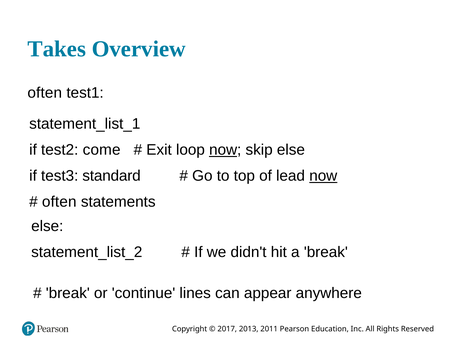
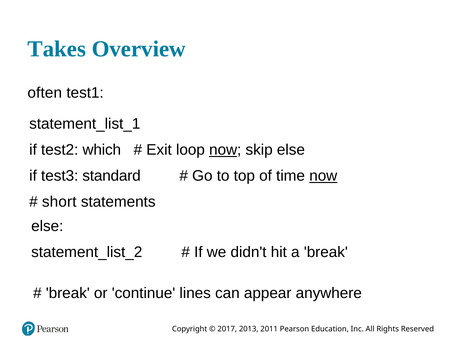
come: come -> which
lead: lead -> time
often at (59, 202): often -> short
